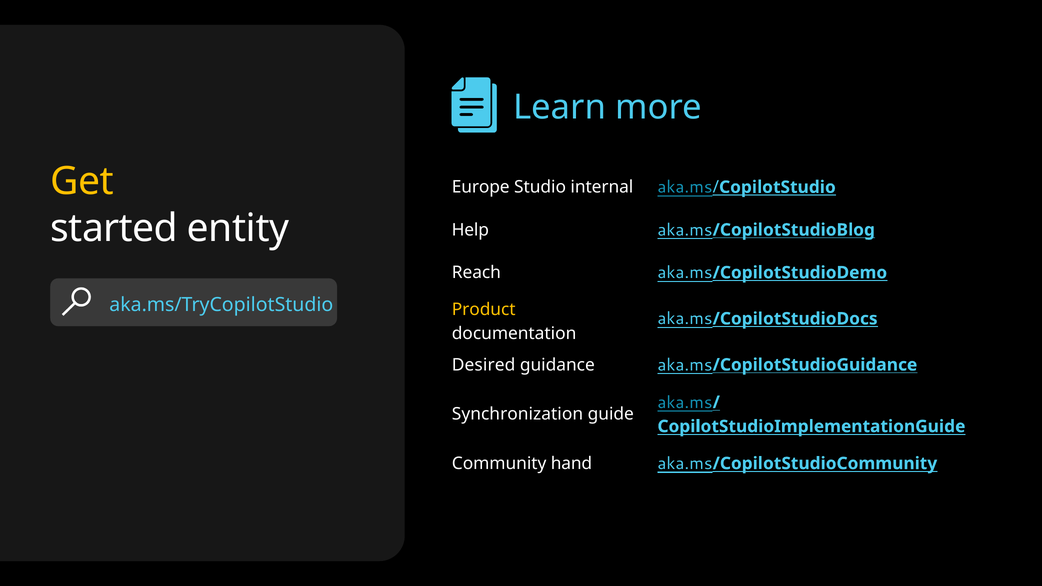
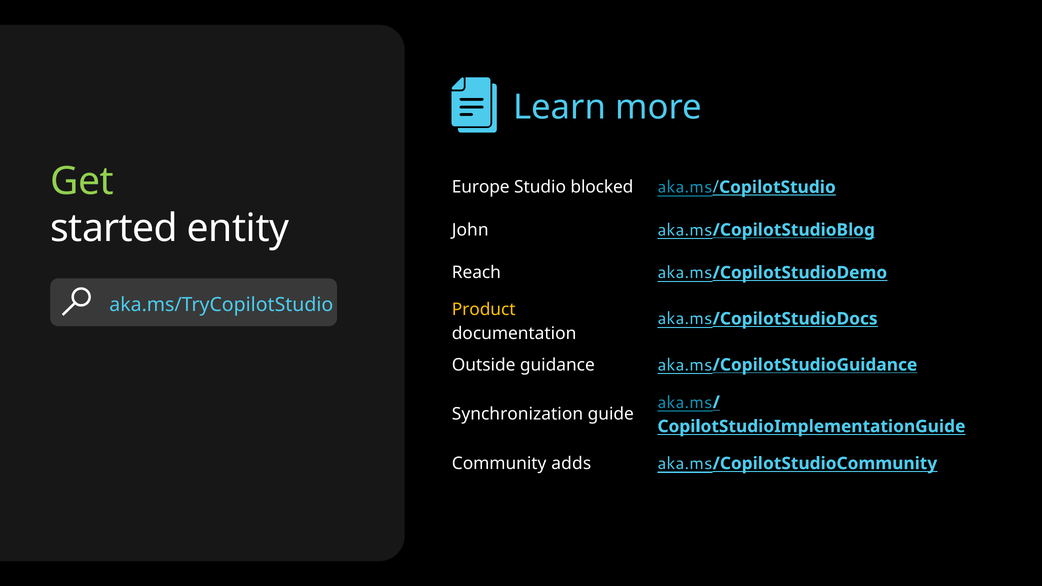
Get colour: yellow -> light green
internal: internal -> blocked
Help: Help -> John
Desired: Desired -> Outside
hand: hand -> adds
